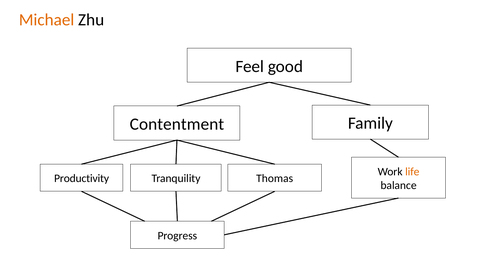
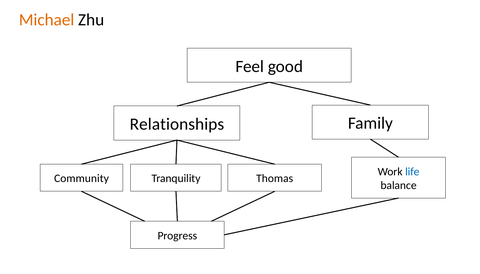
Contentment: Contentment -> Relationships
life colour: orange -> blue
Productivity: Productivity -> Community
